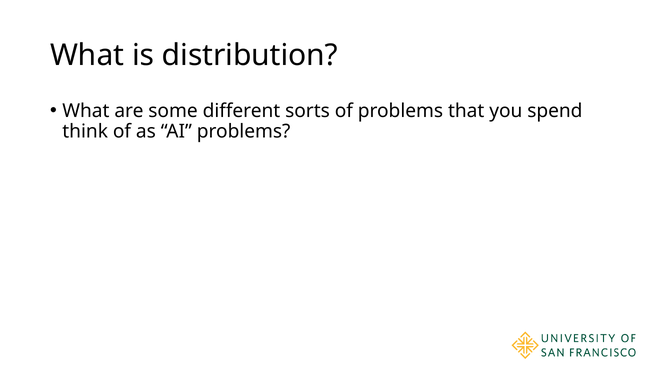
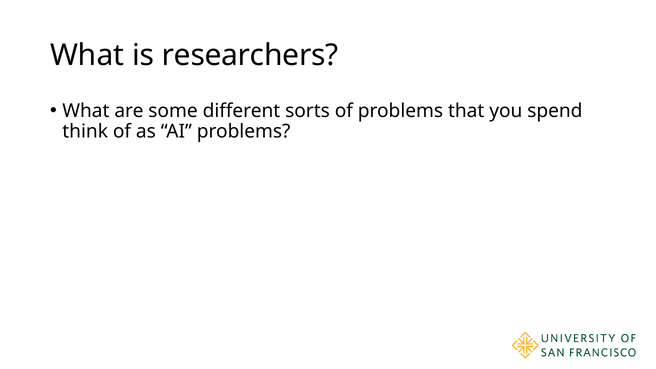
distribution: distribution -> researchers
